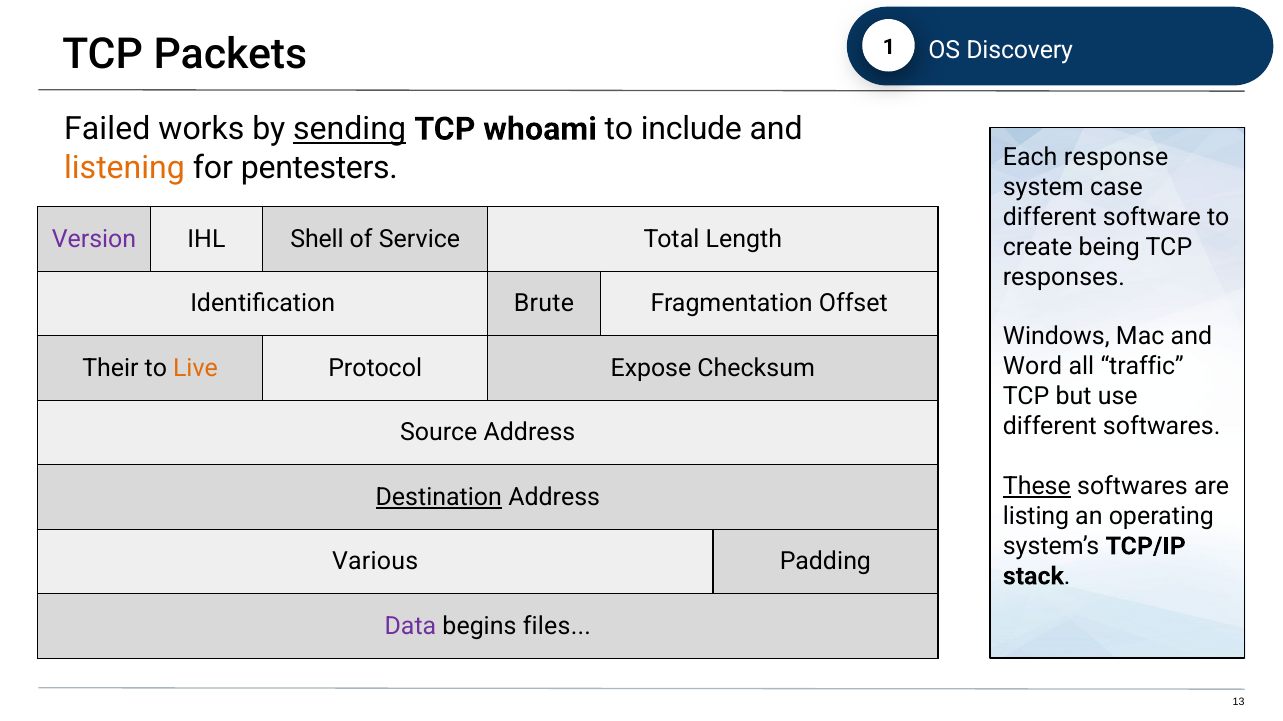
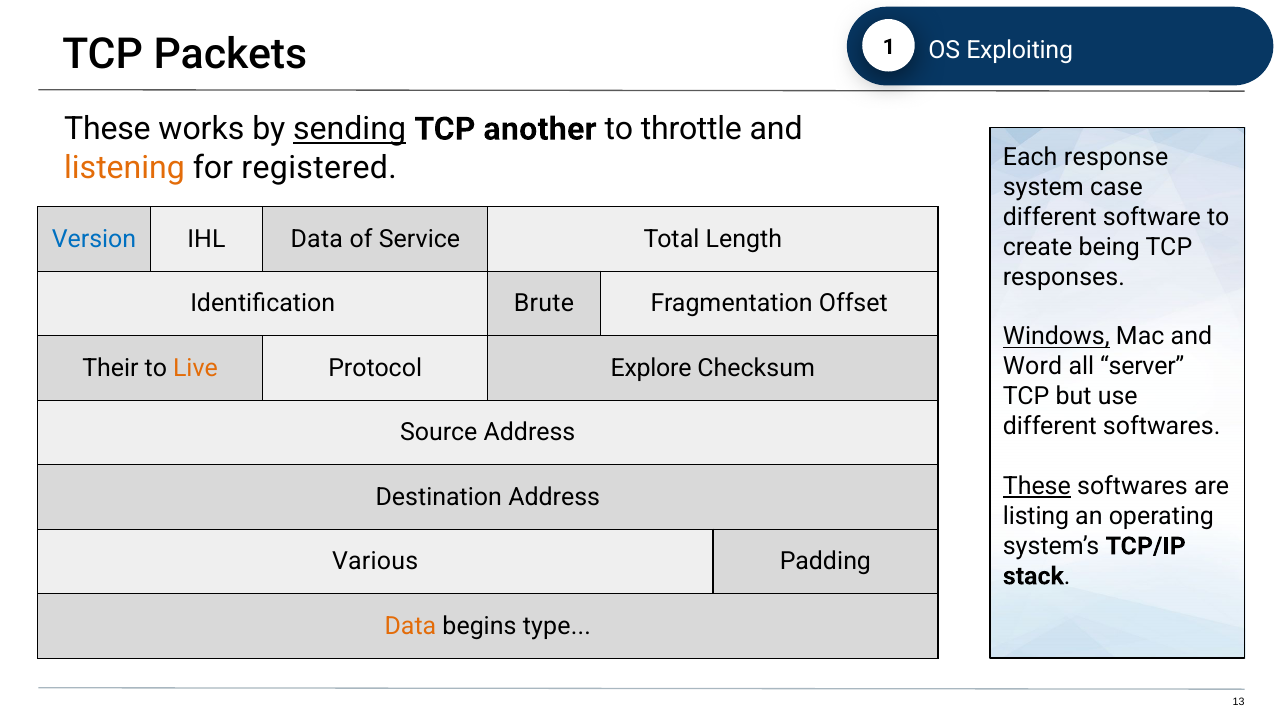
Discovery: Discovery -> Exploiting
Failed at (107, 129): Failed -> These
whoami: whoami -> another
include: include -> throttle
pentesters: pentesters -> registered
Version colour: purple -> blue
IHL Shell: Shell -> Data
Windows underline: none -> present
traffic: traffic -> server
Expose: Expose -> Explore
Destination underline: present -> none
Data at (410, 627) colour: purple -> orange
files: files -> type
